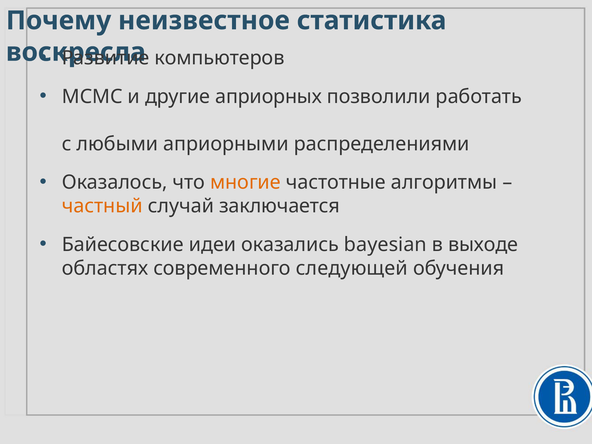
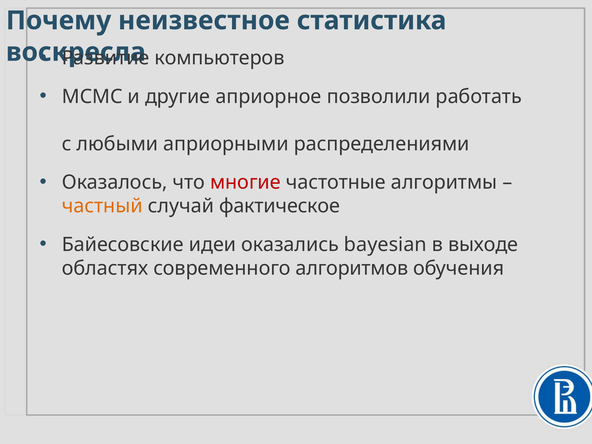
априорных: априорных -> априорное
многие colour: orange -> red
заключается: заключается -> фактическое
следующей: следующей -> алгоритмов
